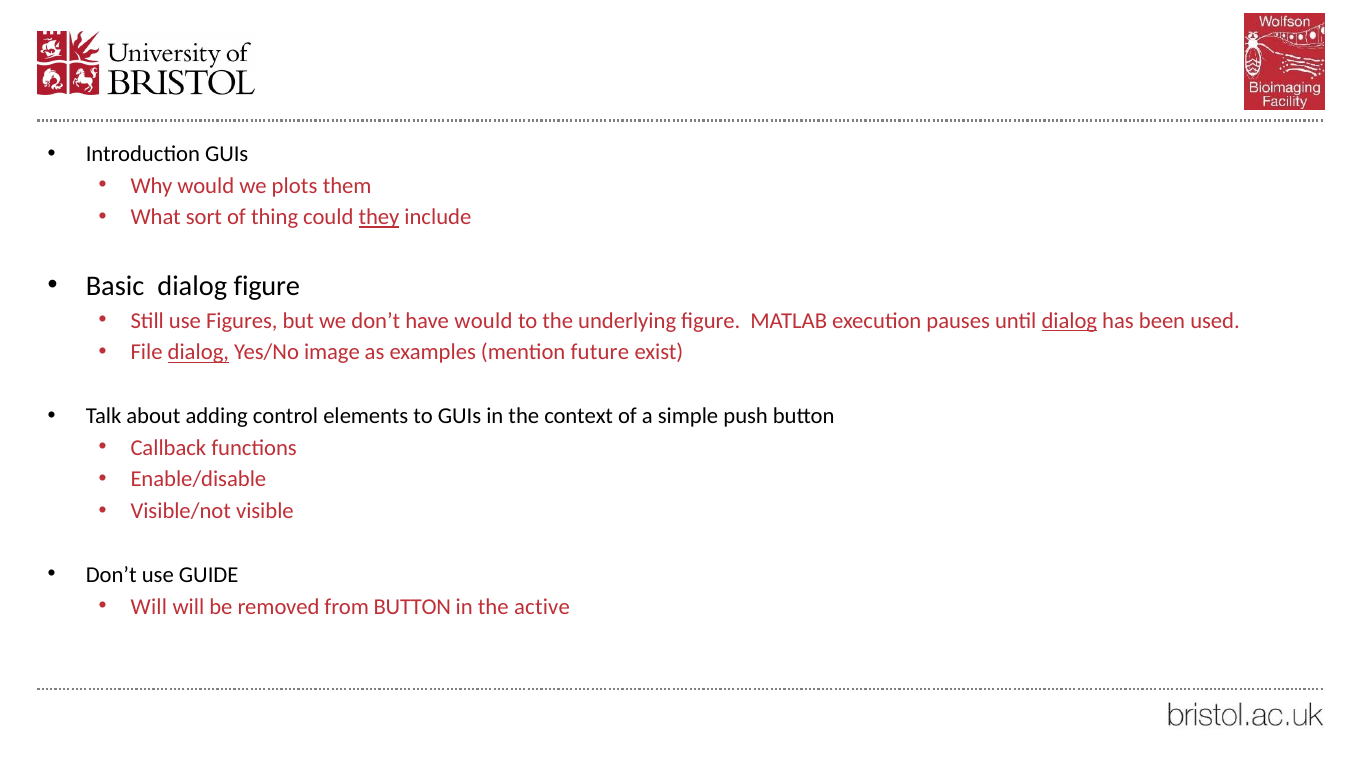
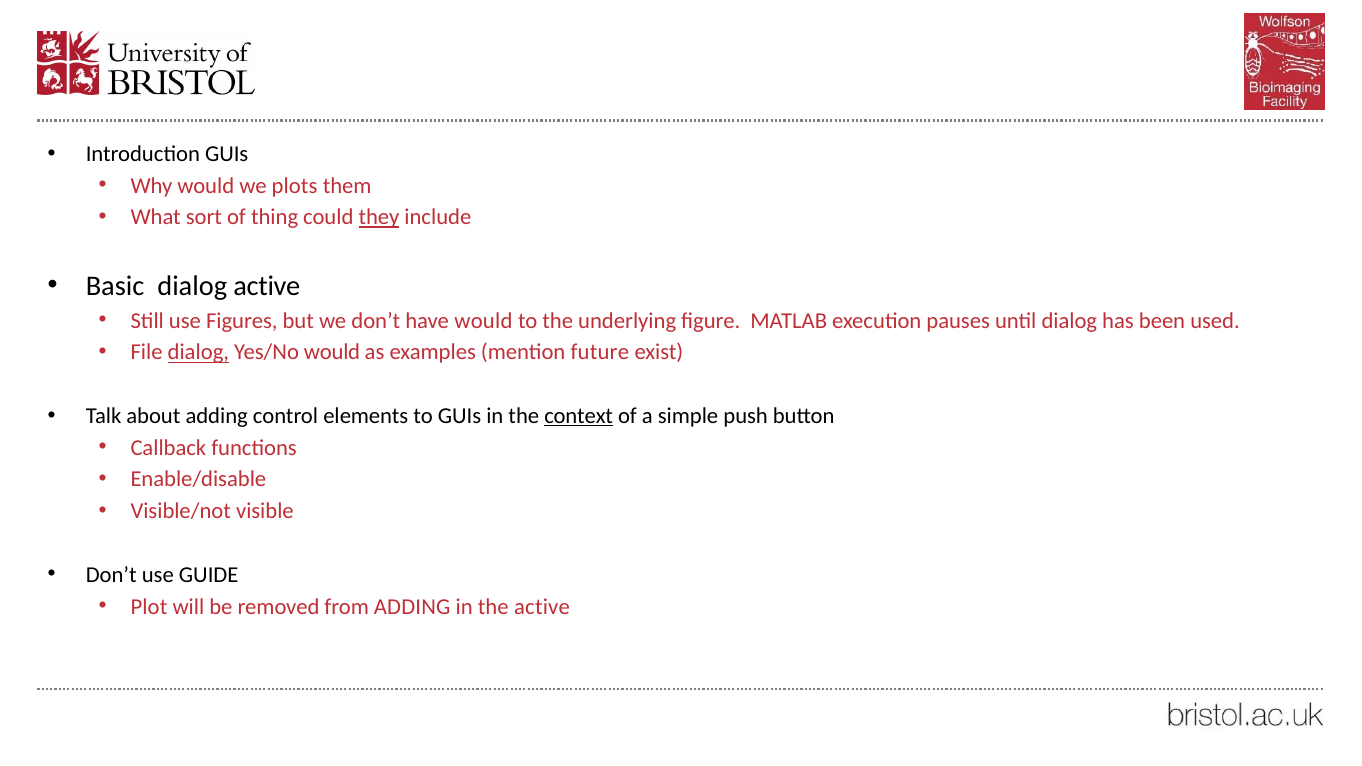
dialog figure: figure -> active
dialog at (1069, 321) underline: present -> none
Yes/No image: image -> would
context underline: none -> present
Will at (149, 607): Will -> Plot
from BUTTON: BUTTON -> ADDING
